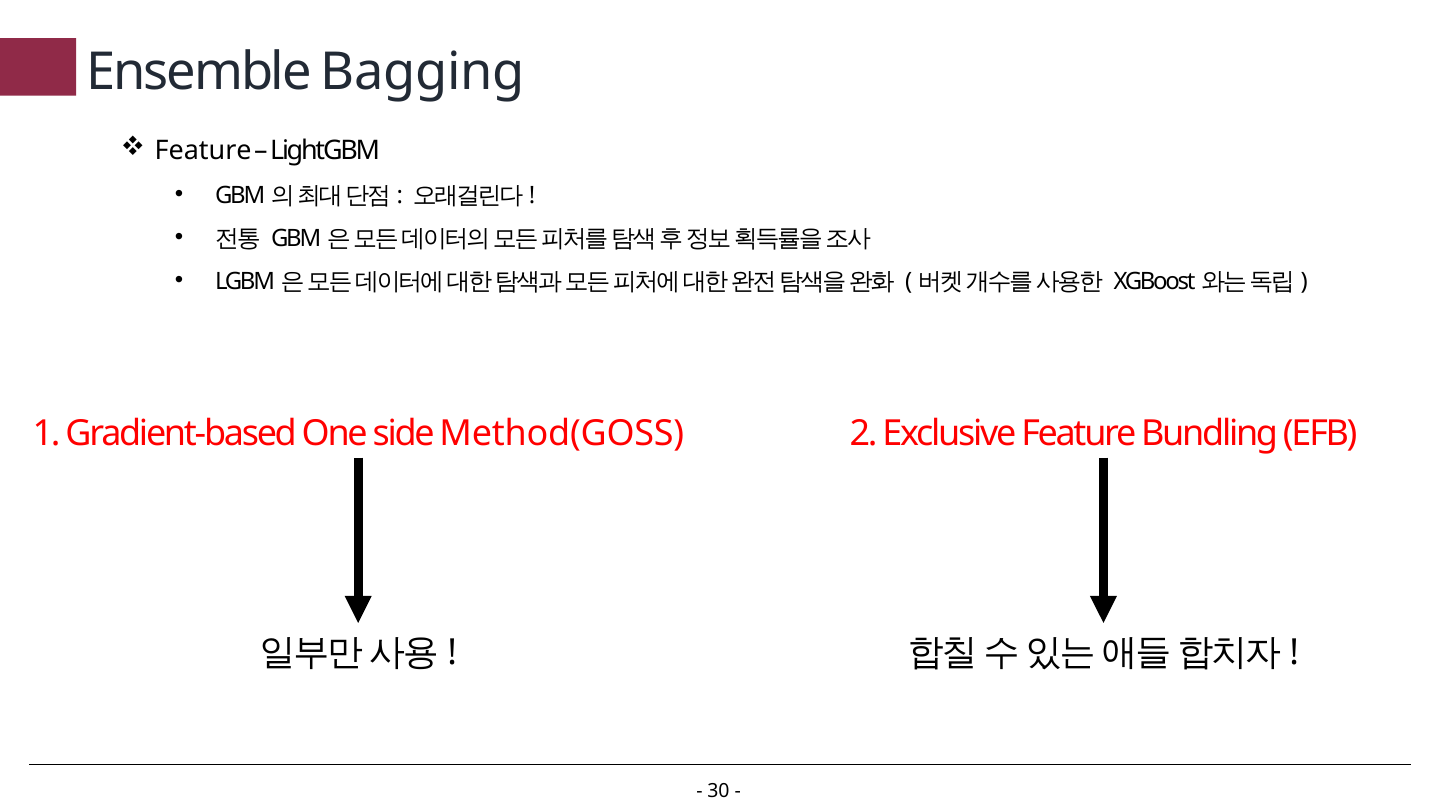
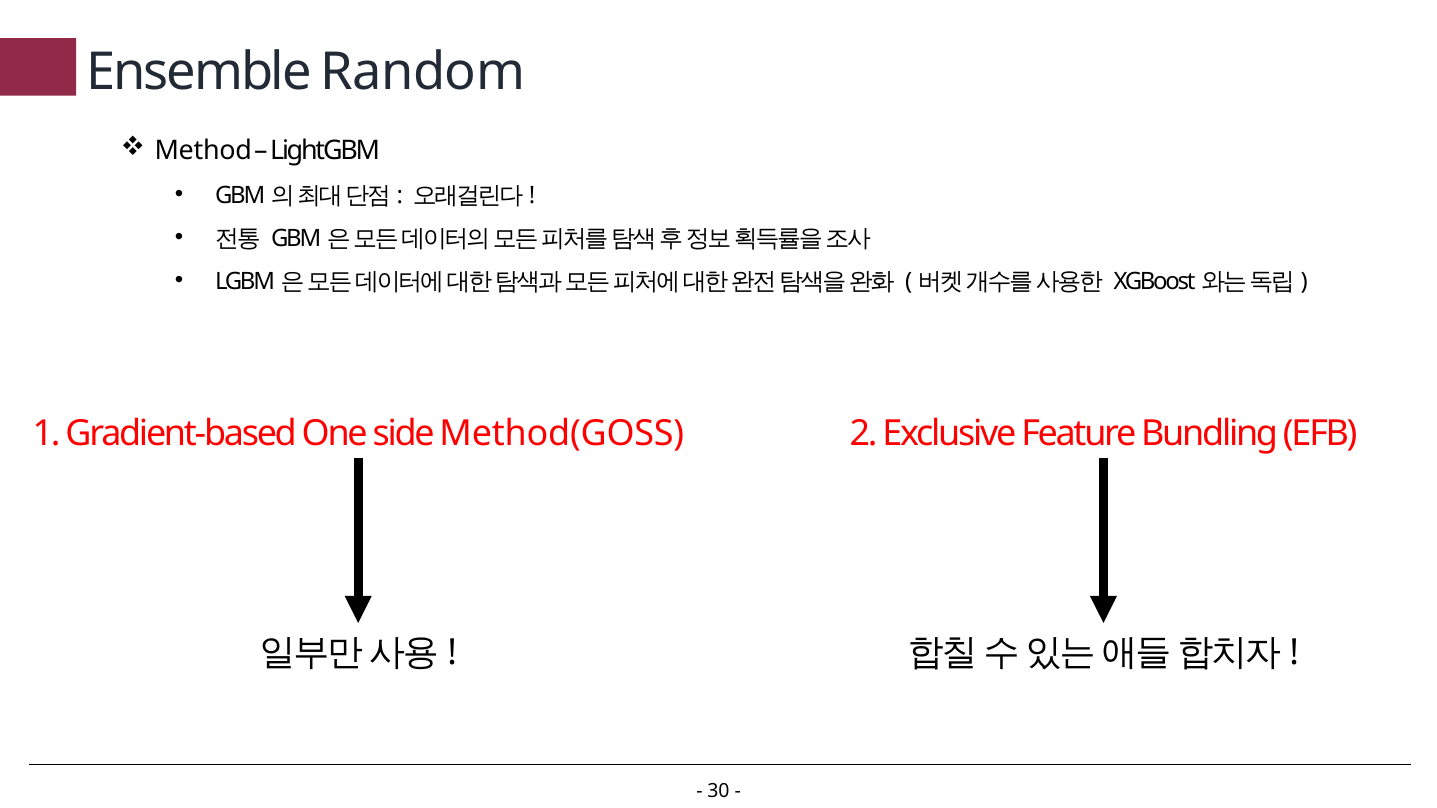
Bagging: Bagging -> Random
Feature at (203, 151): Feature -> Method
